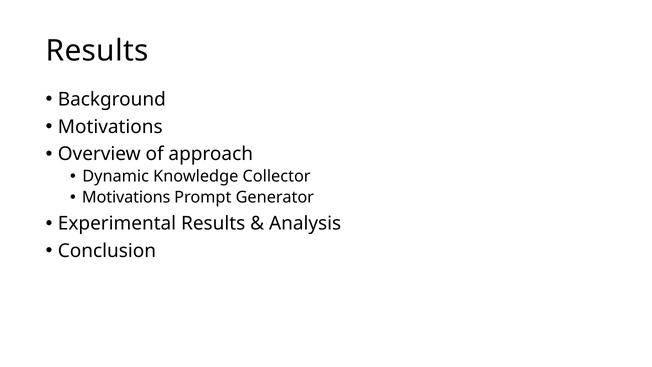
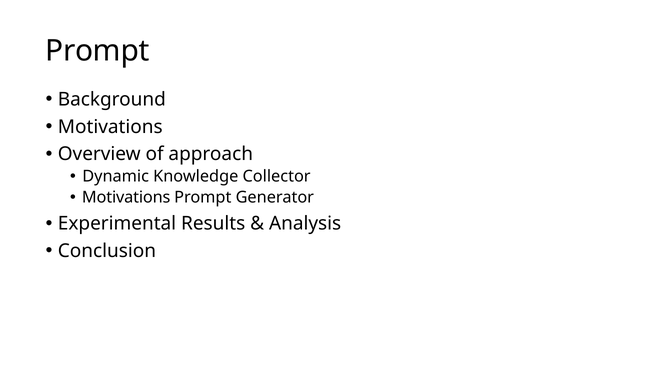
Results at (97, 51): Results -> Prompt
